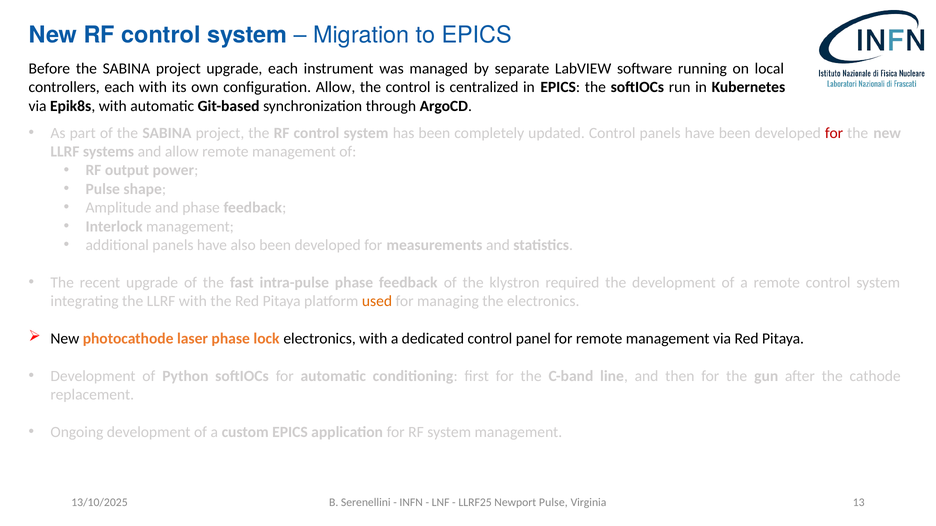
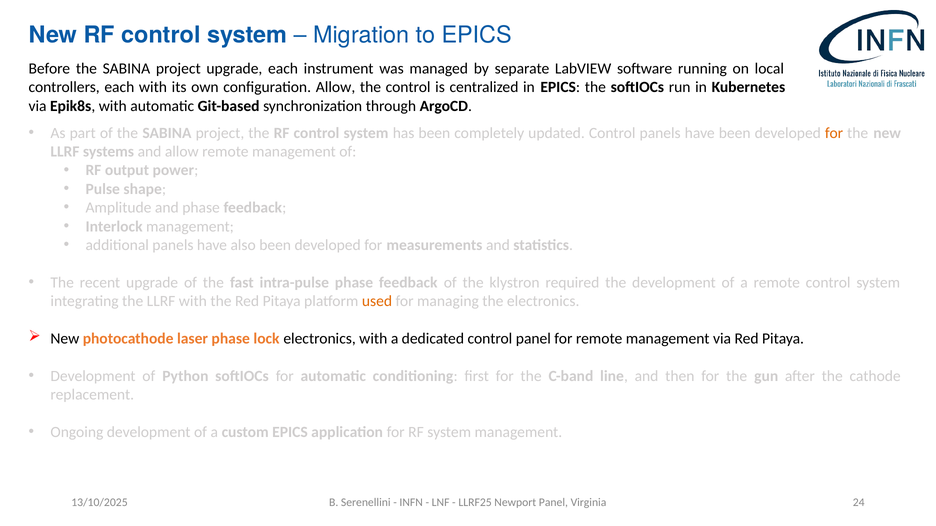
for at (834, 133) colour: red -> orange
Newport Pulse: Pulse -> Panel
13: 13 -> 24
